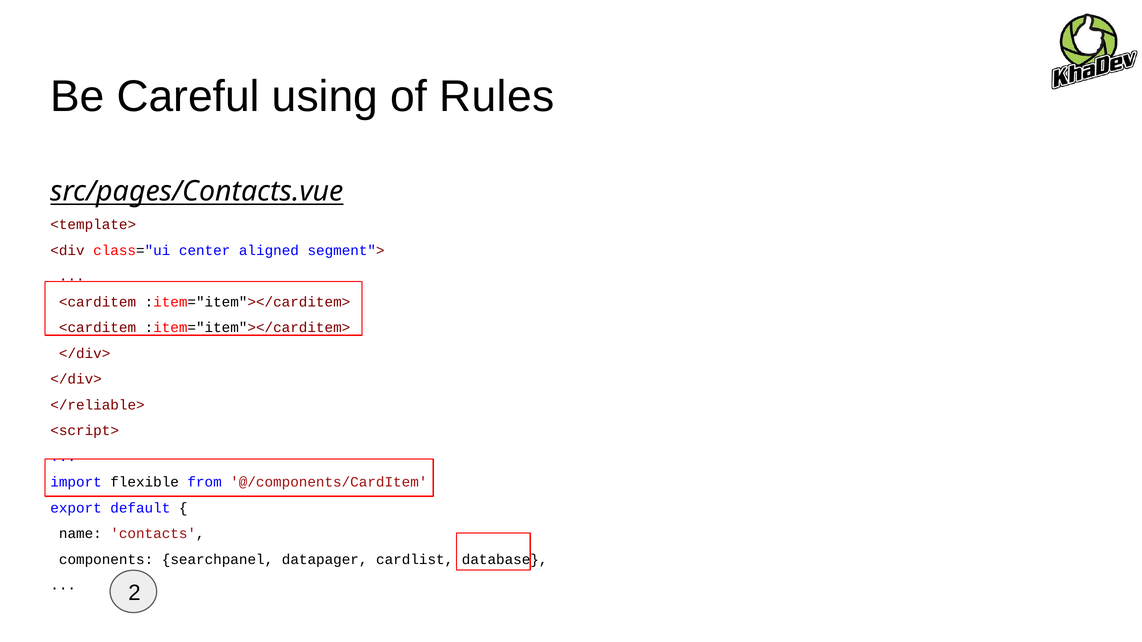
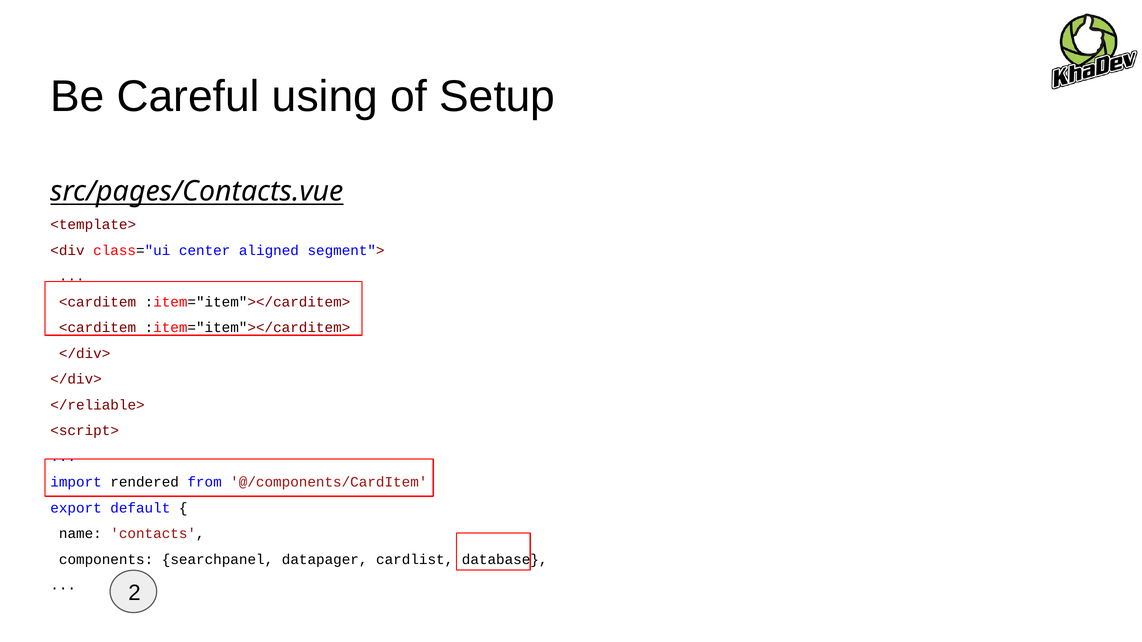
Rules: Rules -> Setup
flexible: flexible -> rendered
